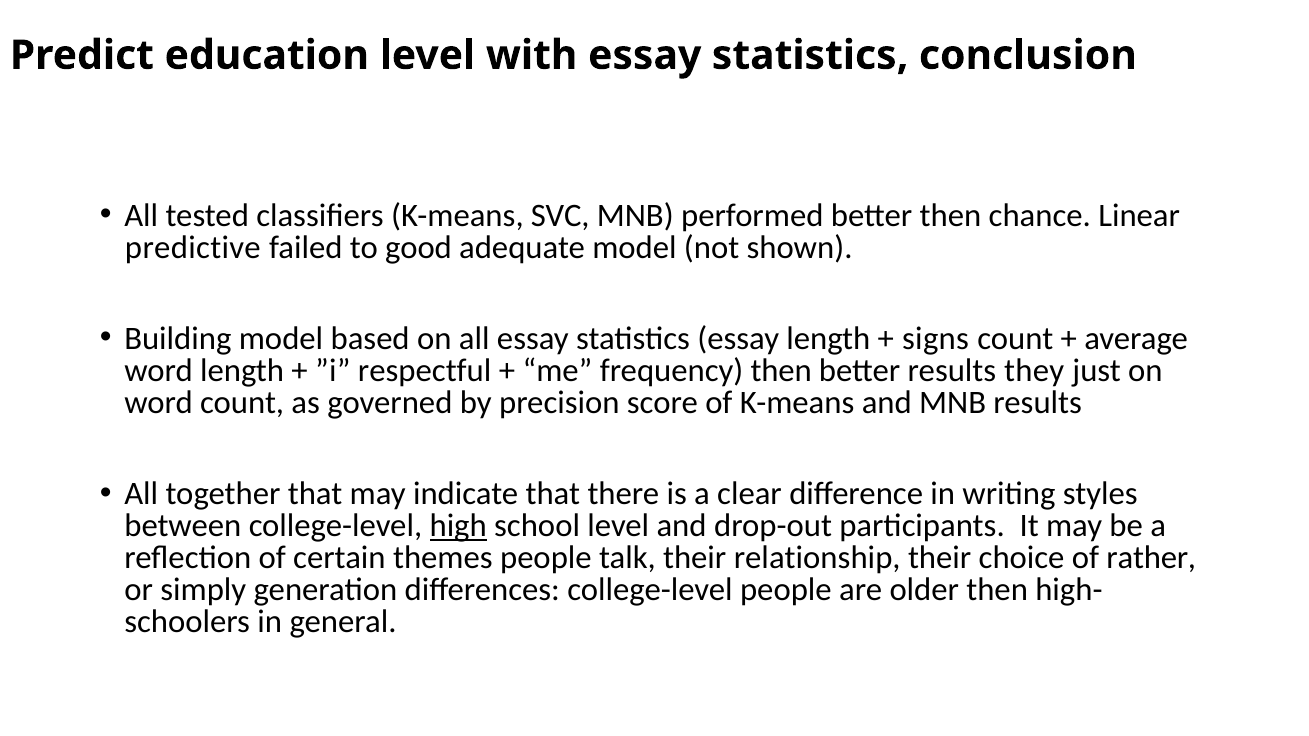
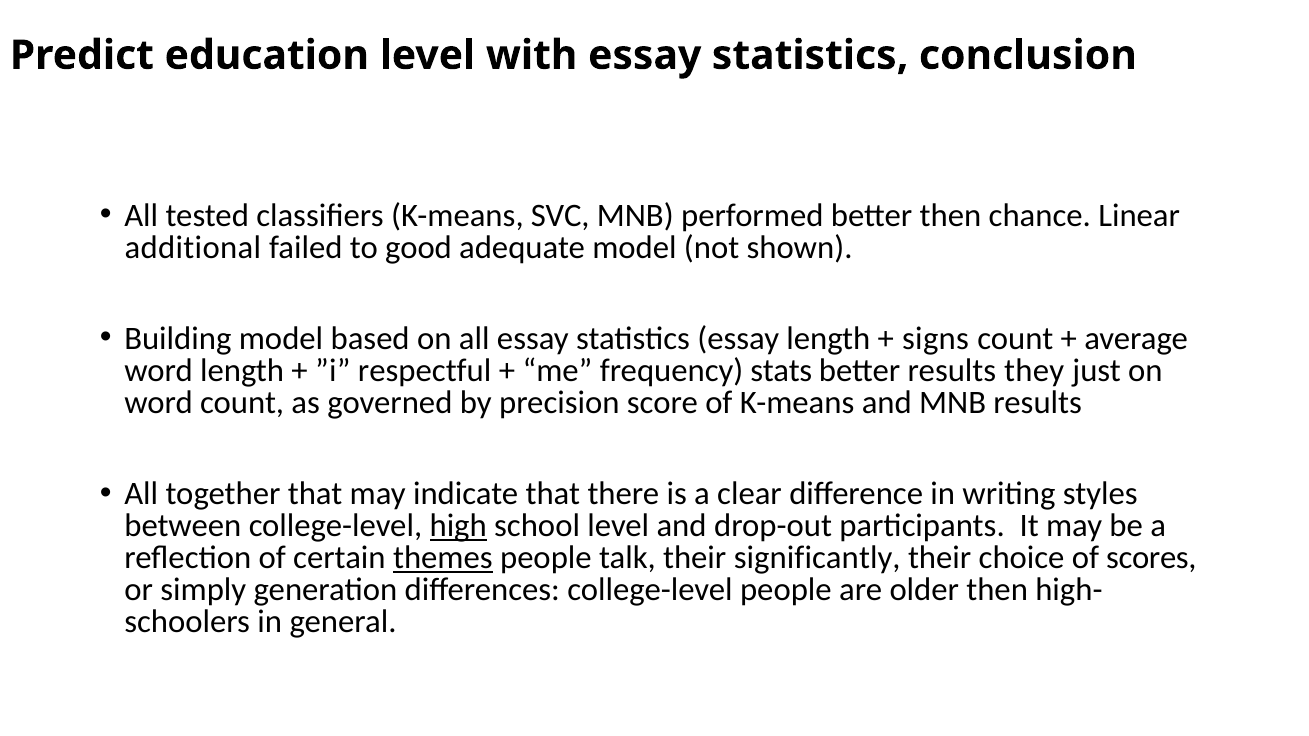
predictive: predictive -> additional
frequency then: then -> stats
themes underline: none -> present
relationship: relationship -> significantly
rather: rather -> scores
